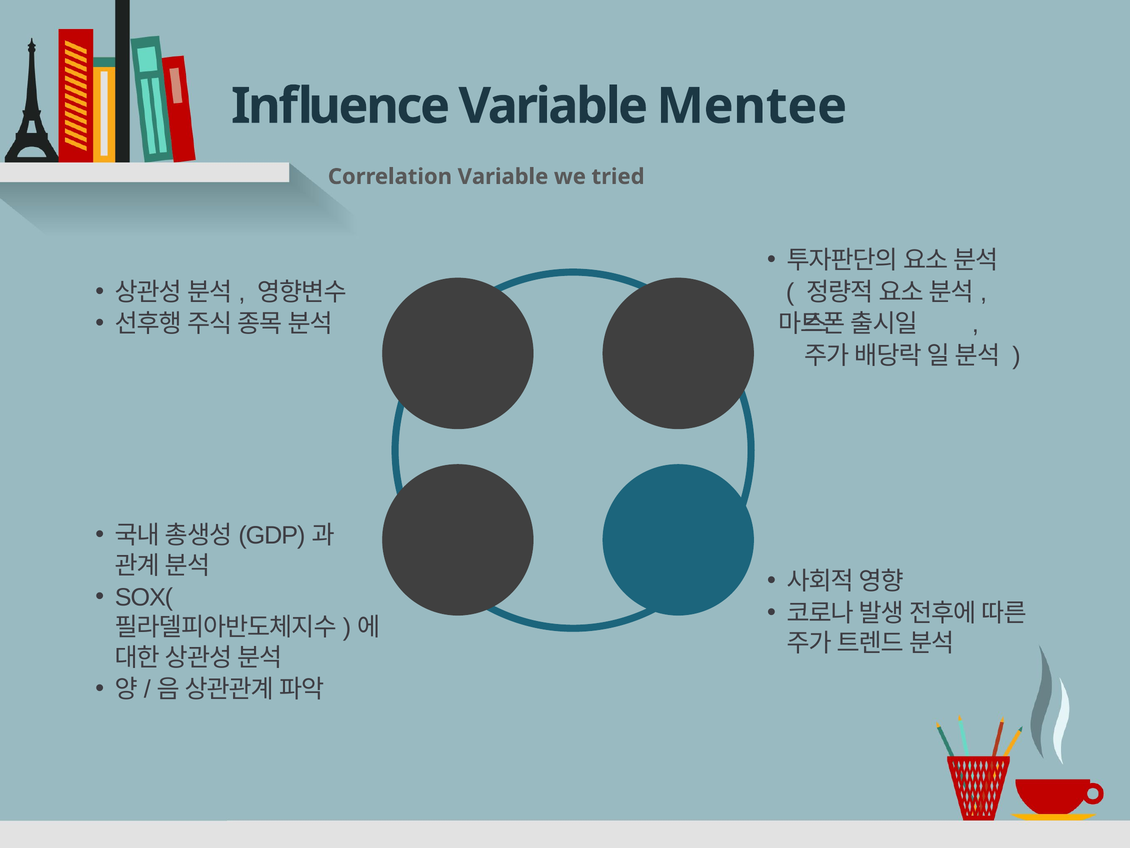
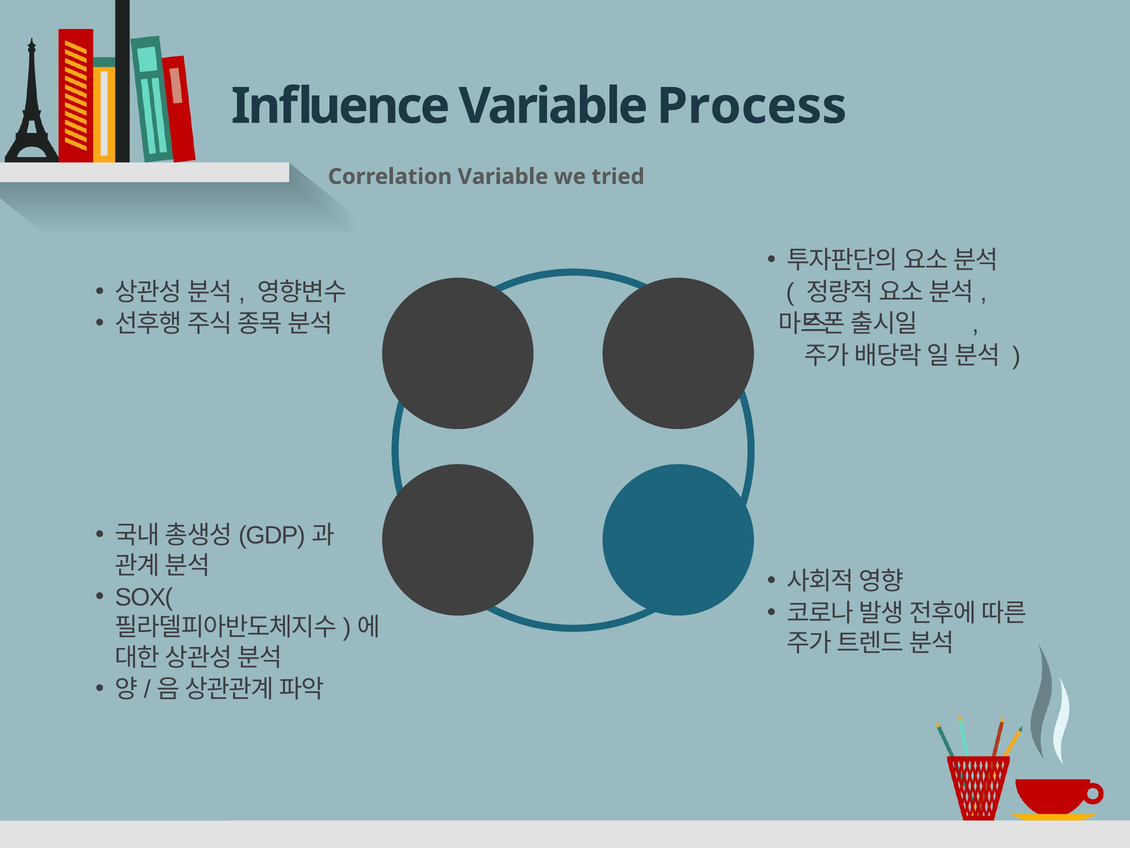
Mentee: Mentee -> Process
